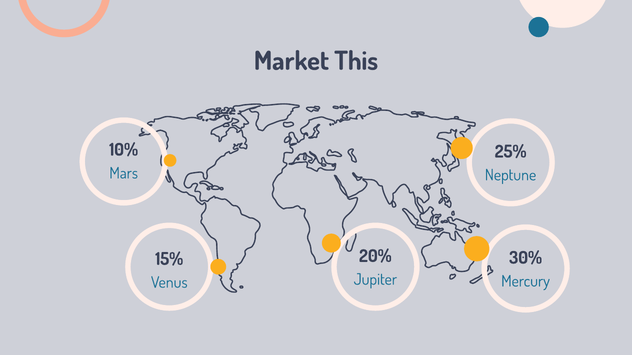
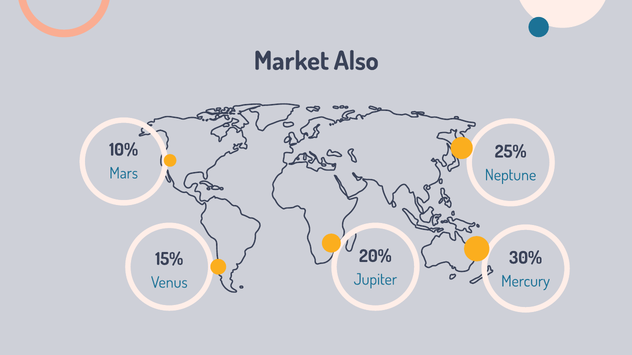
This: This -> Also
